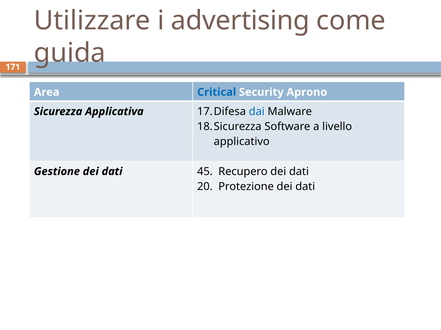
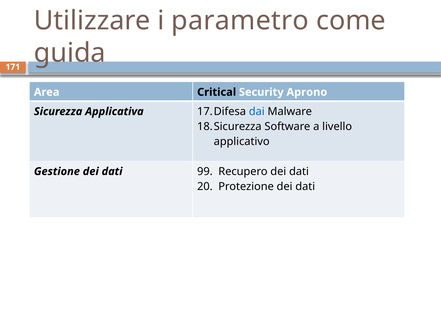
advertising: advertising -> parametro
Critical colour: blue -> black
45: 45 -> 99
